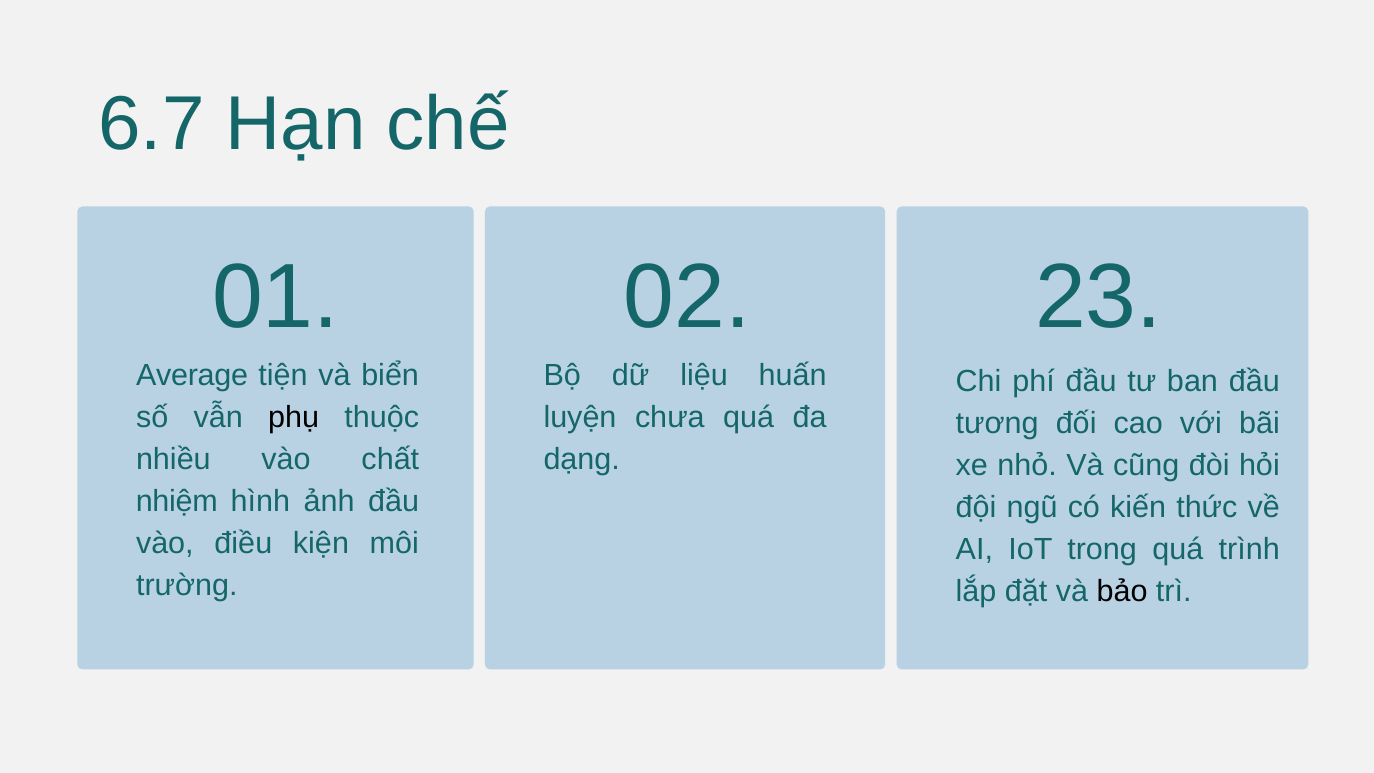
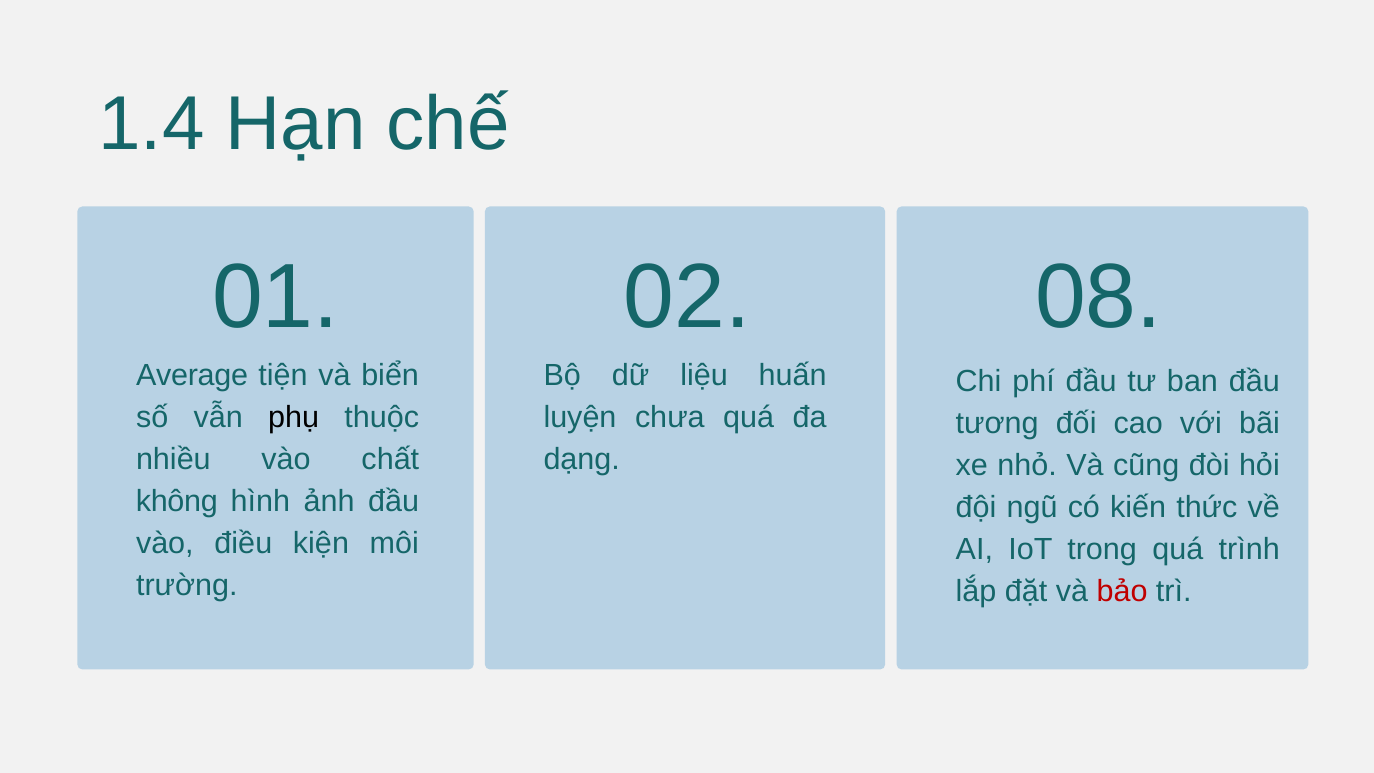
6.7: 6.7 -> 1.4
23: 23 -> 08
nhiệm: nhiệm -> không
bảo colour: black -> red
